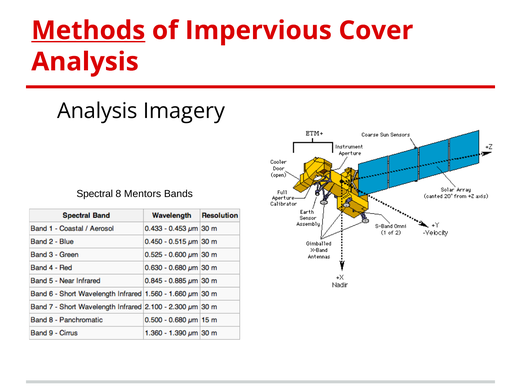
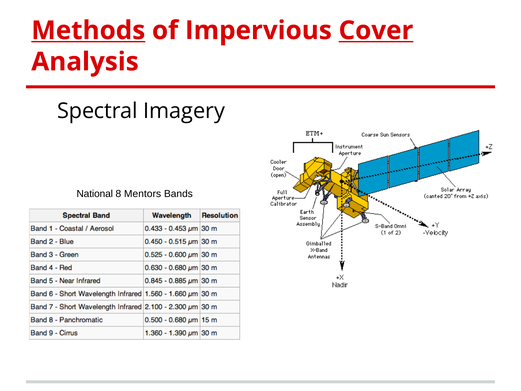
Cover underline: none -> present
Analysis at (97, 111): Analysis -> Spectral
Spectral: Spectral -> National
